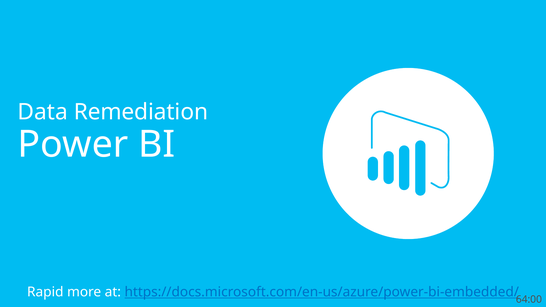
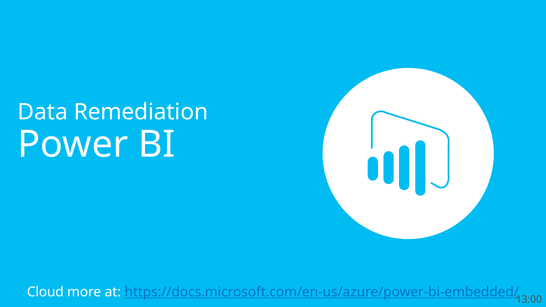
Rapid: Rapid -> Cloud
64:00: 64:00 -> 13:00
